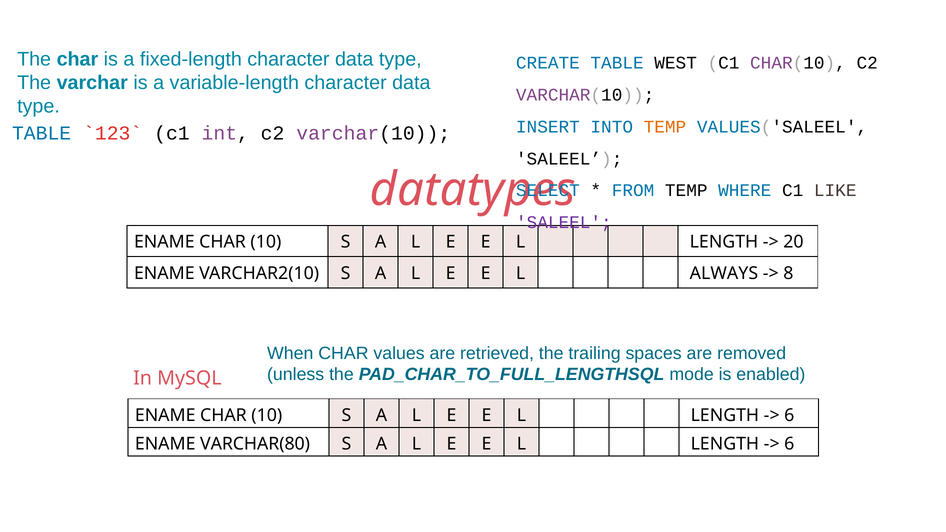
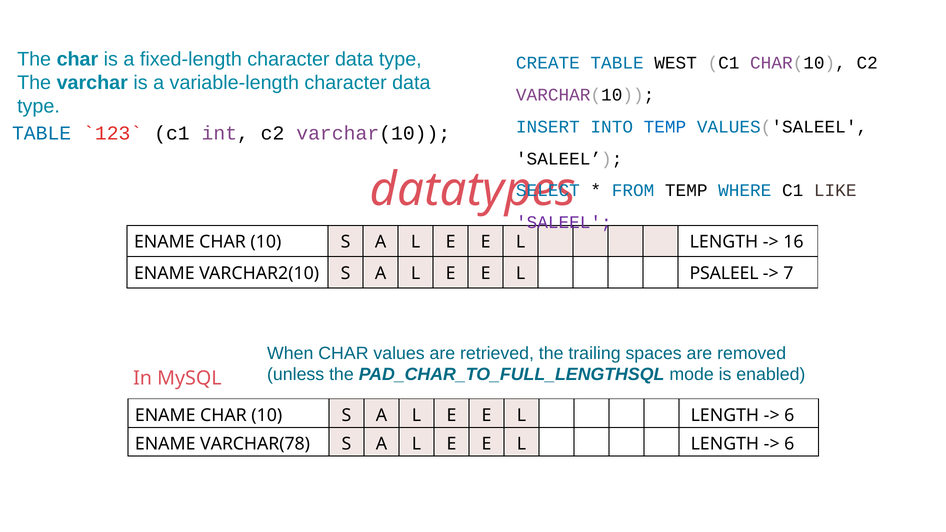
TEMP at (665, 127) colour: orange -> blue
20: 20 -> 16
ALWAYS: ALWAYS -> PSALEEL
8: 8 -> 7
VARCHAR(80: VARCHAR(80 -> VARCHAR(78
